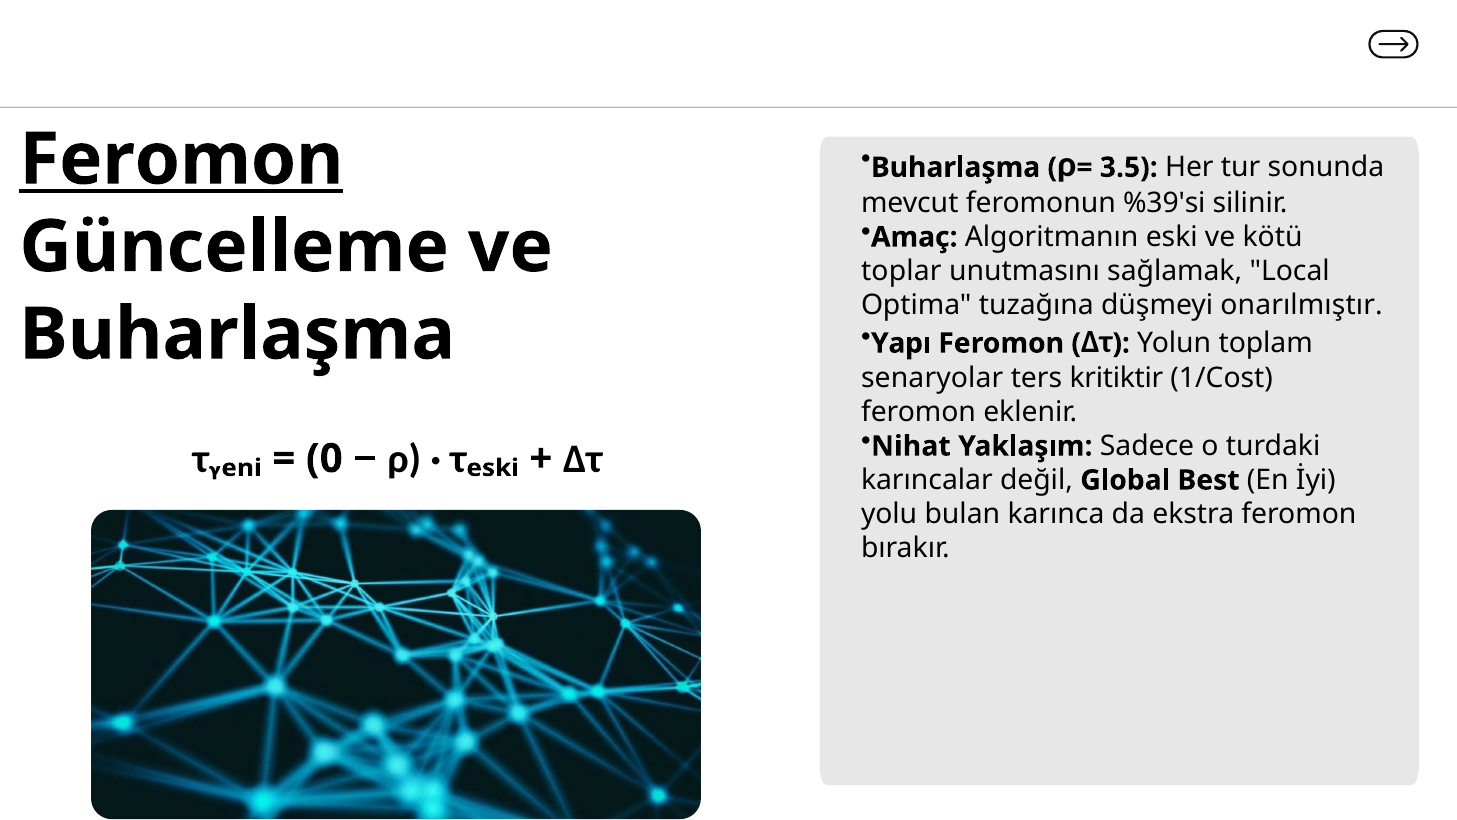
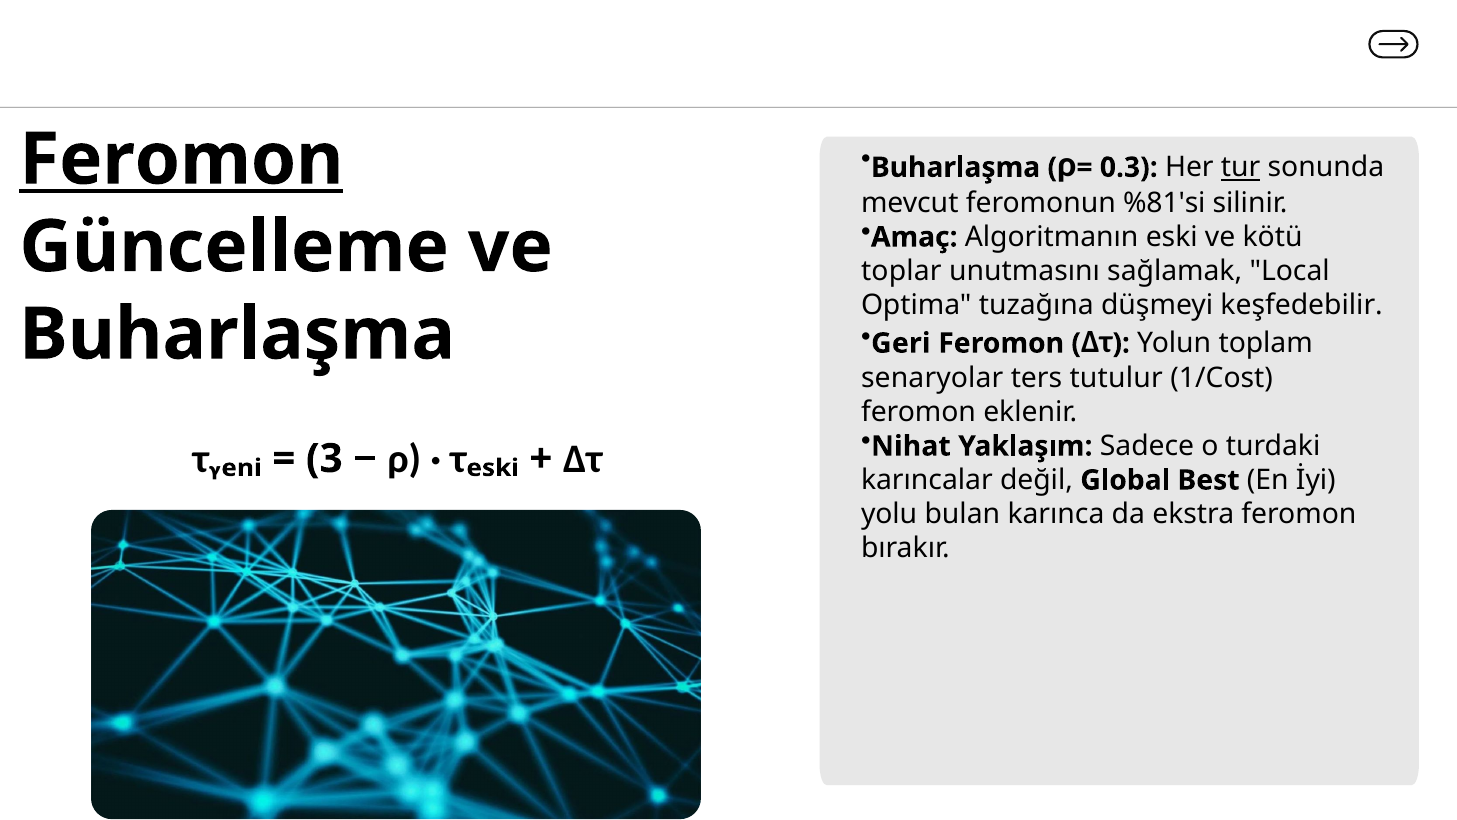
3.5: 3.5 -> 0.3
tur underline: none -> present
%39'si: %39'si -> %81'si
onarılmıştır: onarılmıştır -> keşfedebilir
Yapı: Yapı -> Geri
kritiktir: kritiktir -> tutulur
0: 0 -> 3
